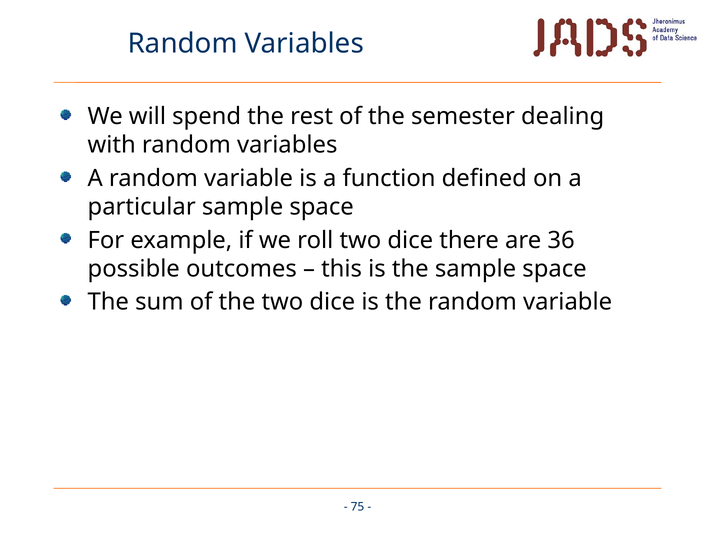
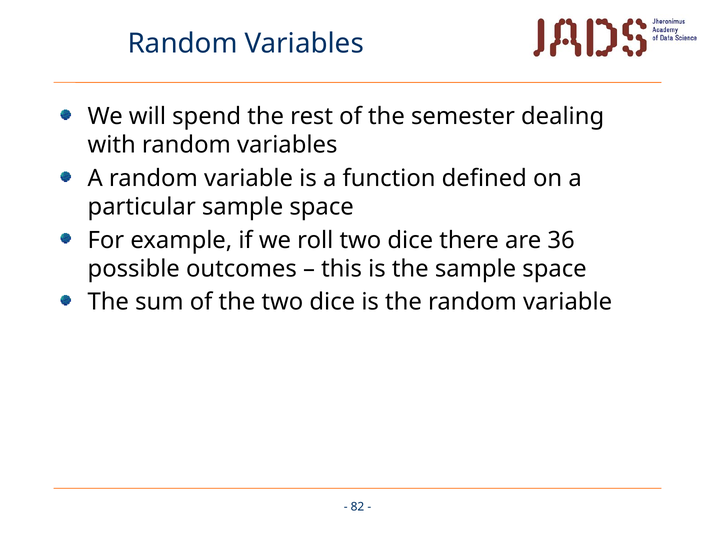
75: 75 -> 82
